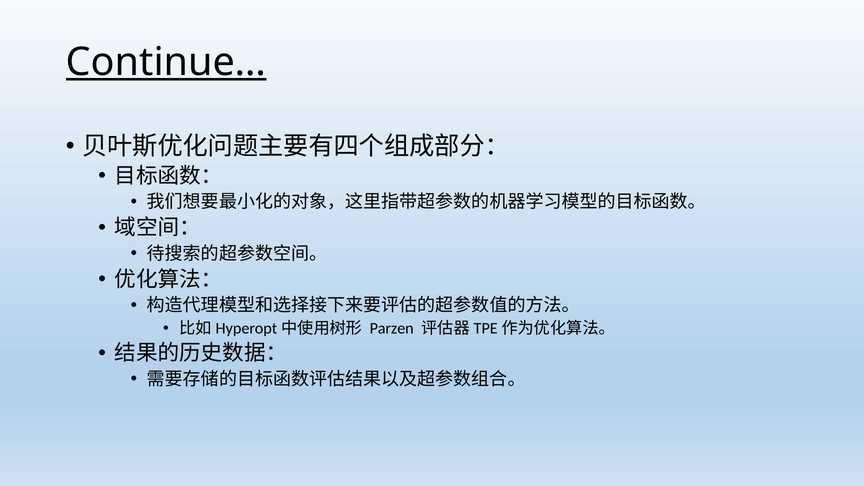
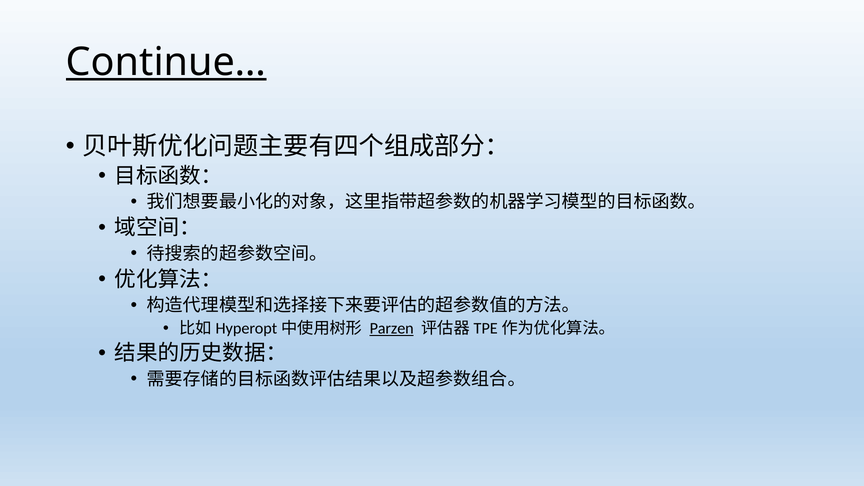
Parzen underline: none -> present
